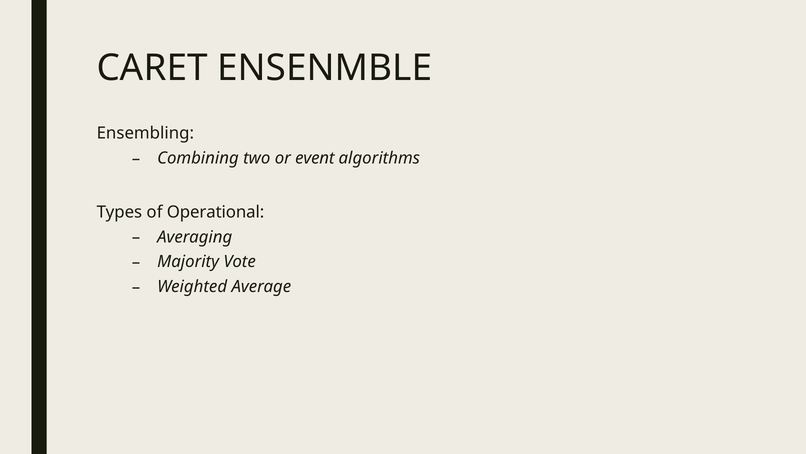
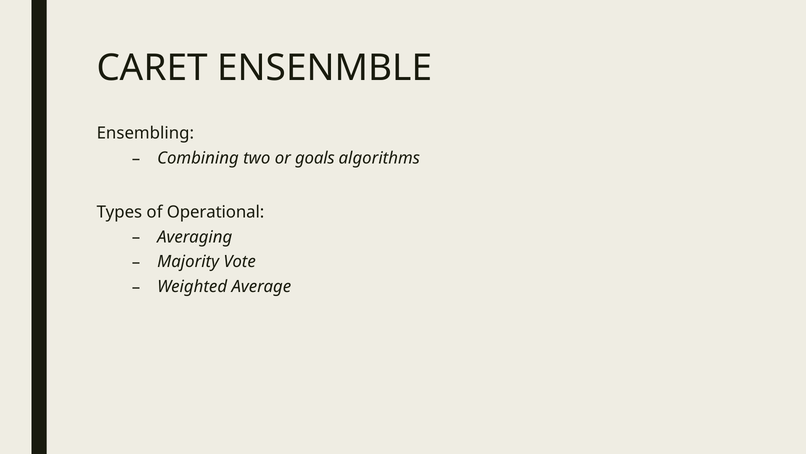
event: event -> goals
